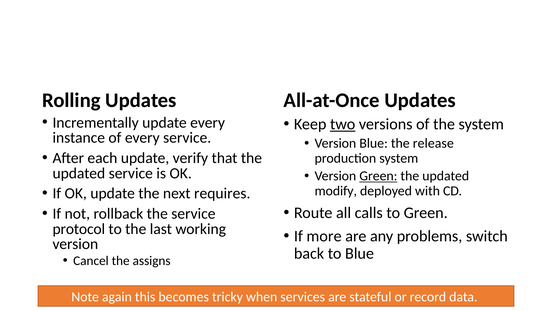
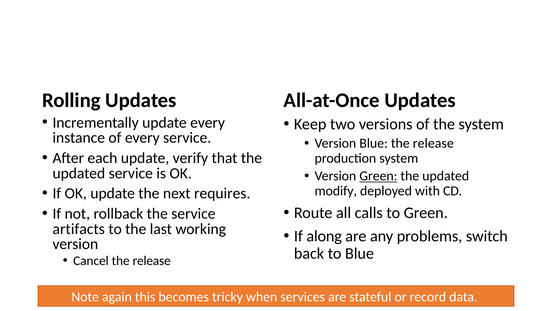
two underline: present -> none
protocol: protocol -> artifacts
more: more -> along
Cancel the assigns: assigns -> release
